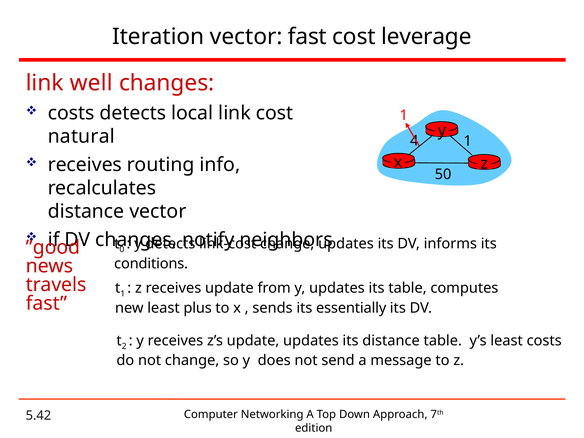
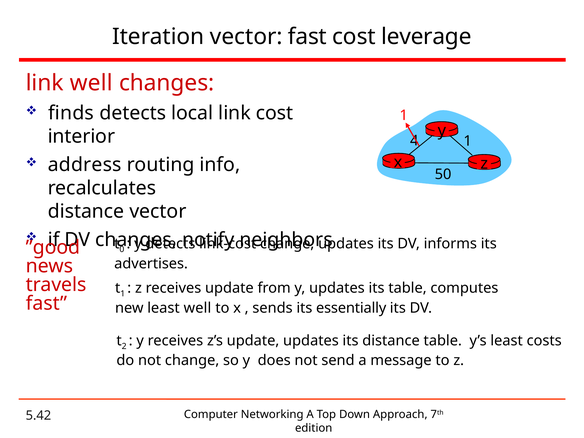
costs at (71, 113): costs -> finds
natural: natural -> interior
receives at (85, 165): receives -> address
conditions: conditions -> advertises
least plus: plus -> well
